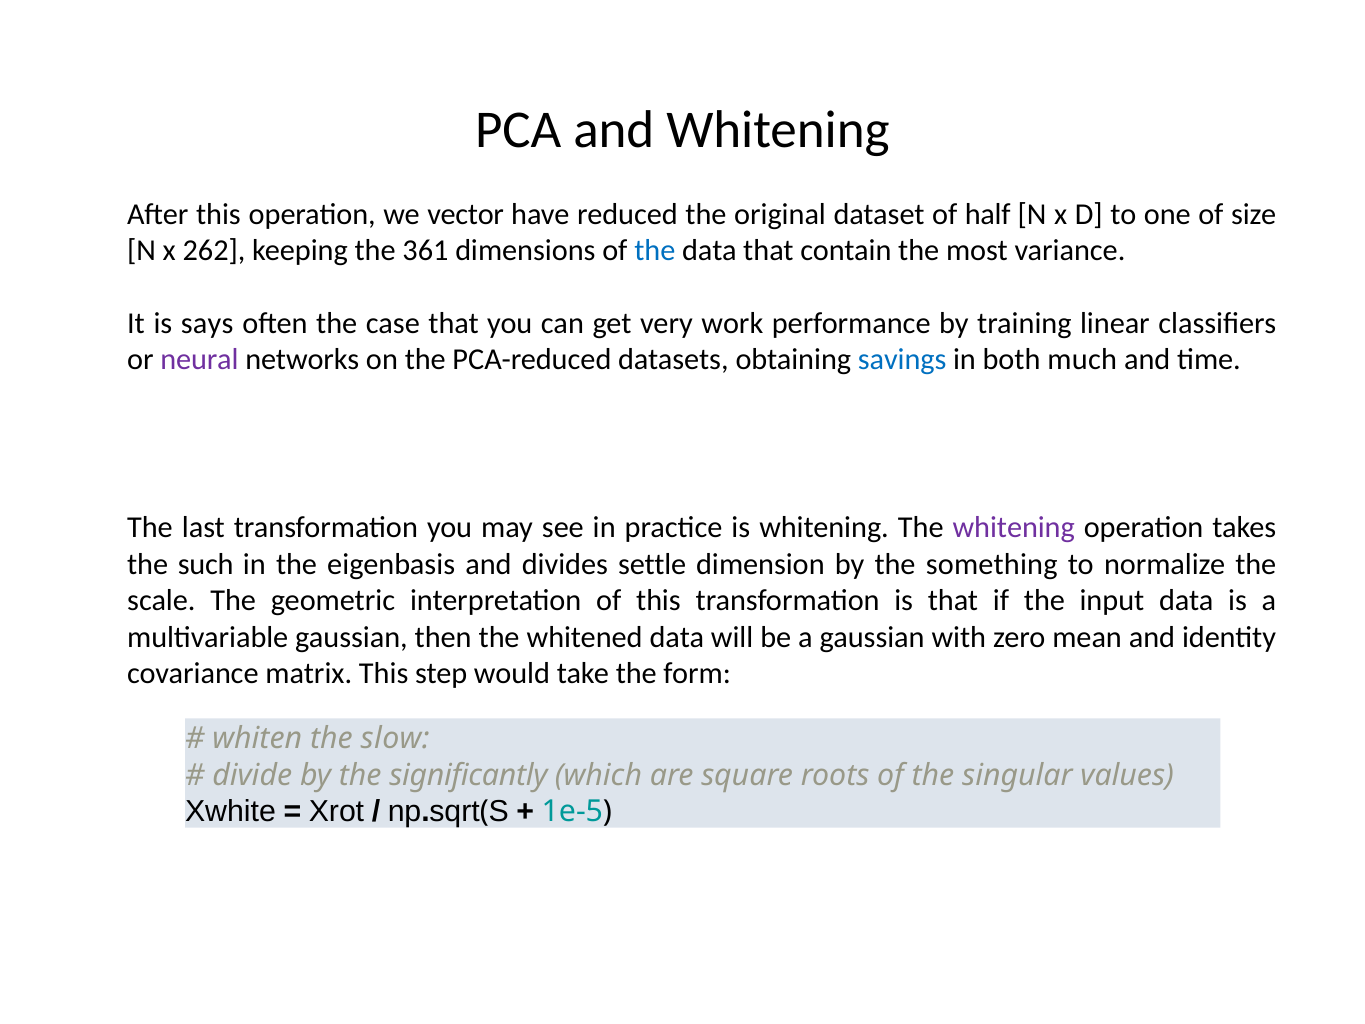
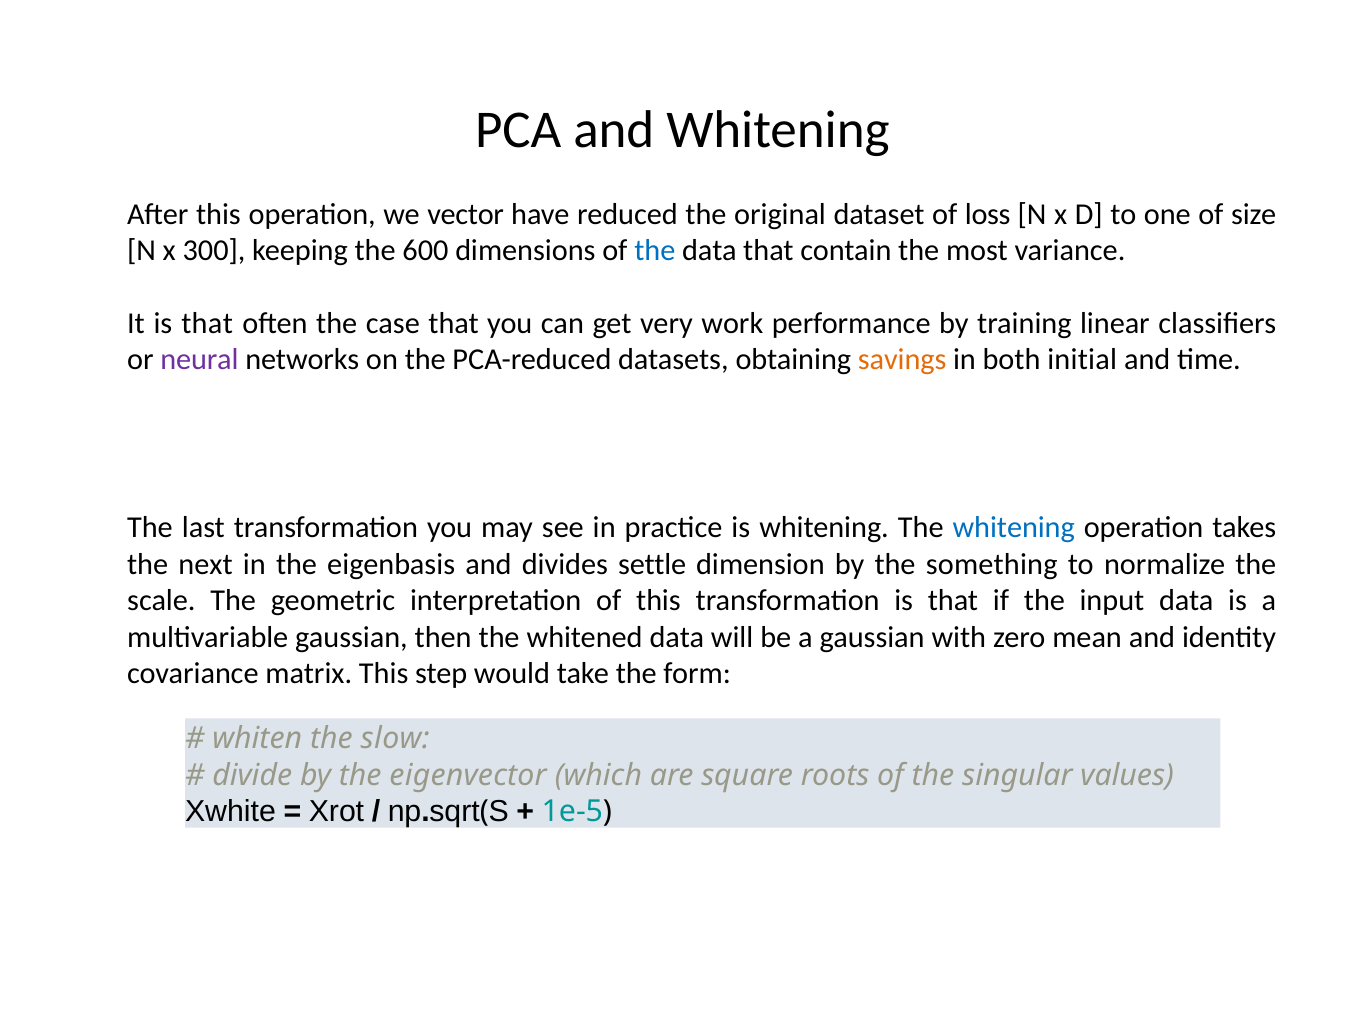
half: half -> loss
262: 262 -> 300
361: 361 -> 600
It is says: says -> that
savings colour: blue -> orange
much: much -> initial
whitening at (1014, 528) colour: purple -> blue
such: such -> next
significantly: significantly -> eigenvector
